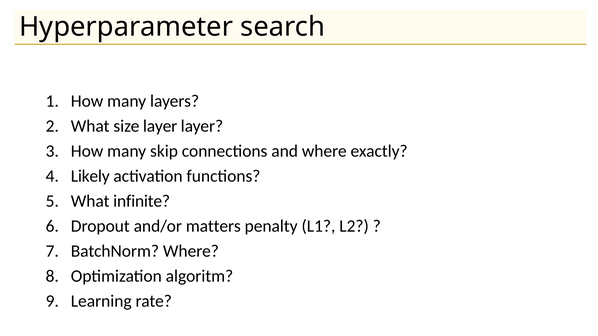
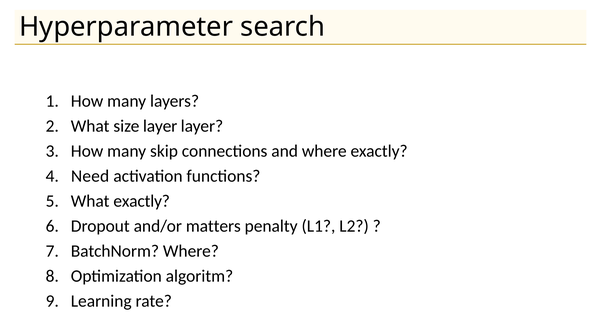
Likely: Likely -> Need
What infinite: infinite -> exactly
